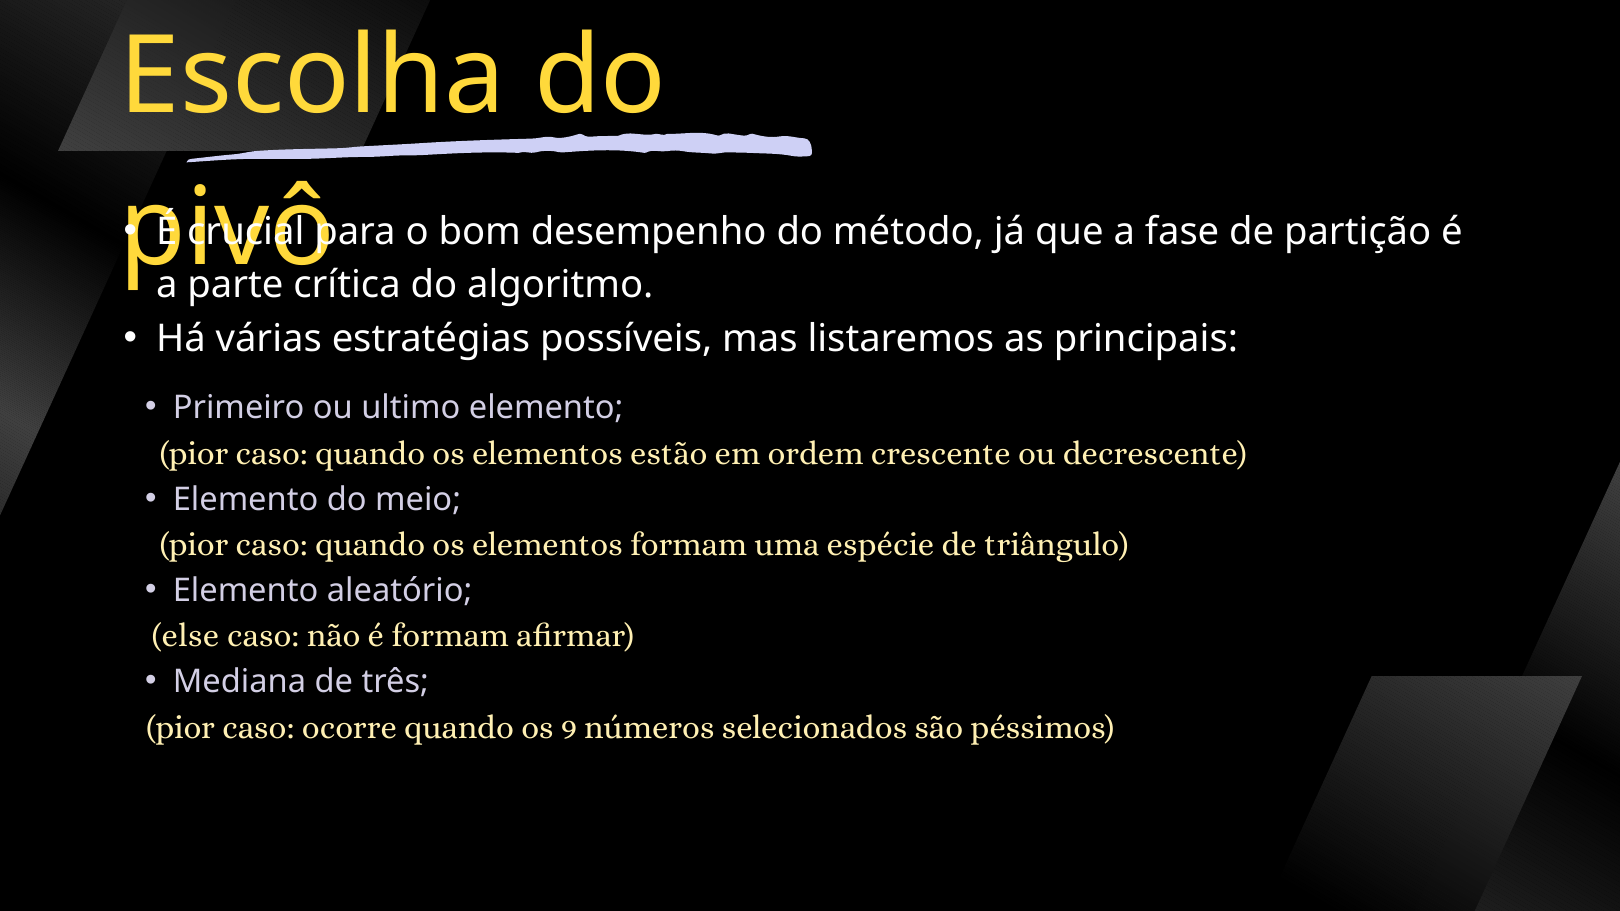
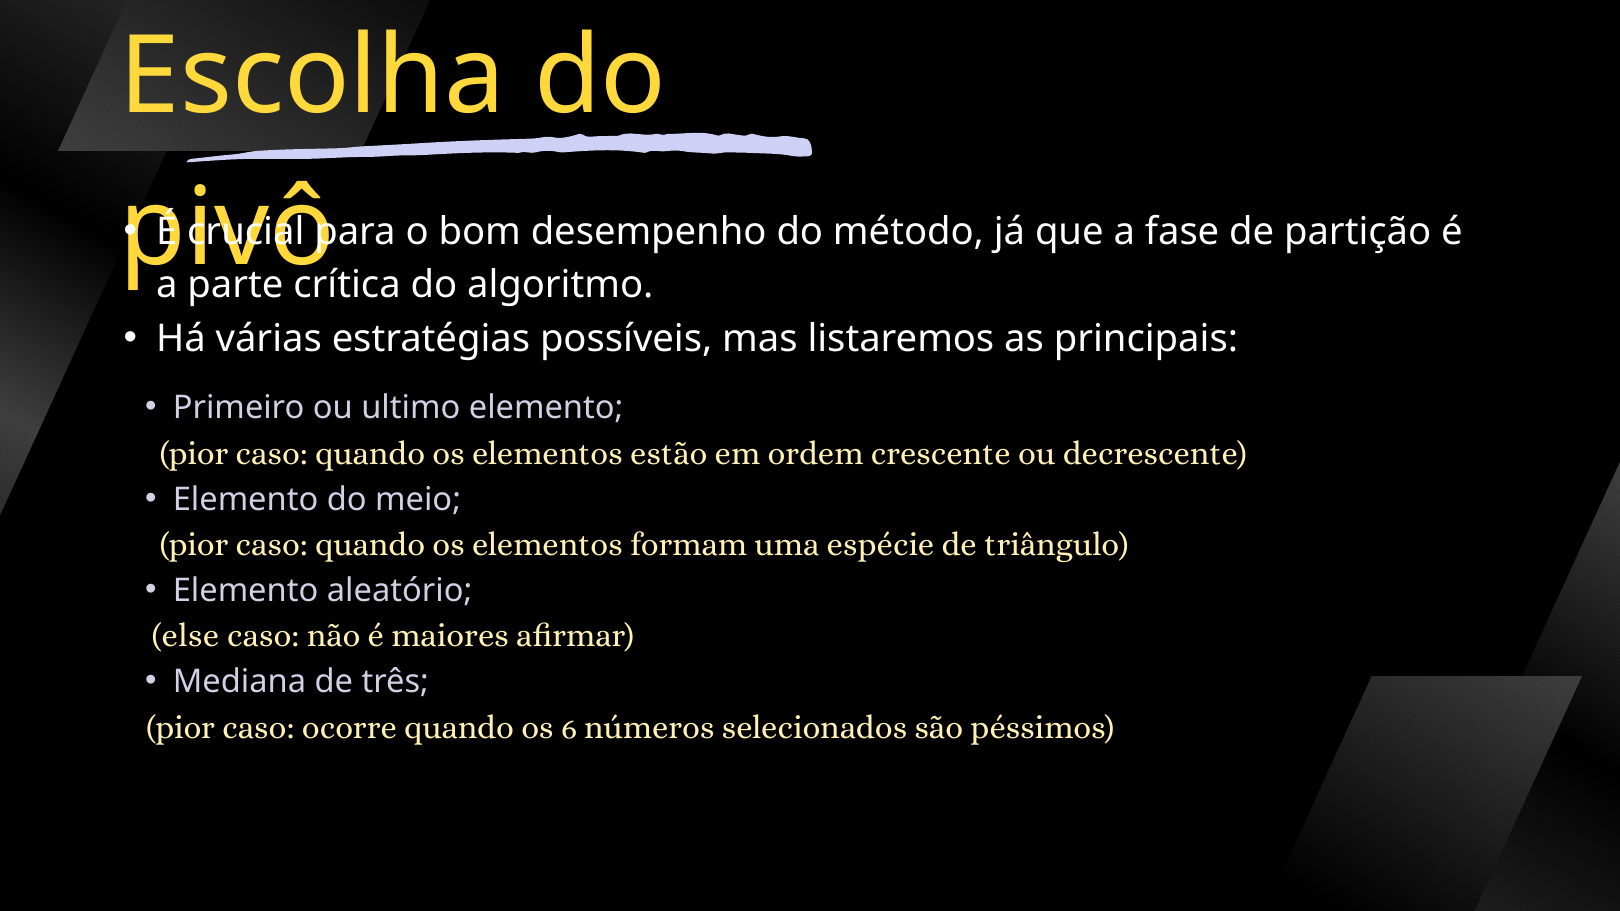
é formam: formam -> maiores
9: 9 -> 6
